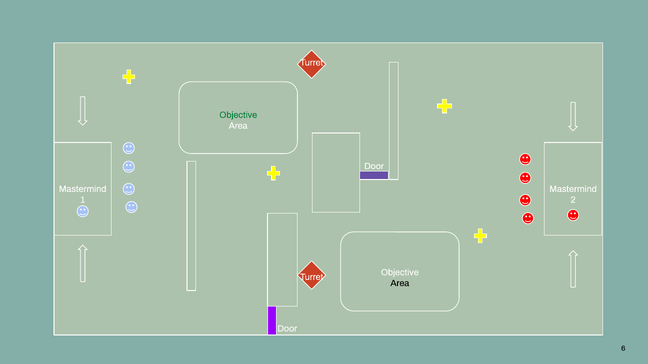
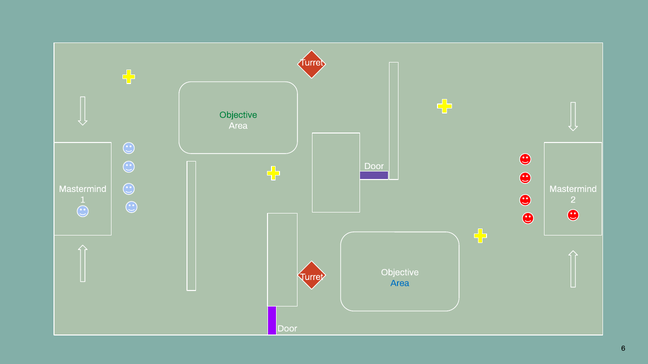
Area at (400, 284) colour: black -> blue
